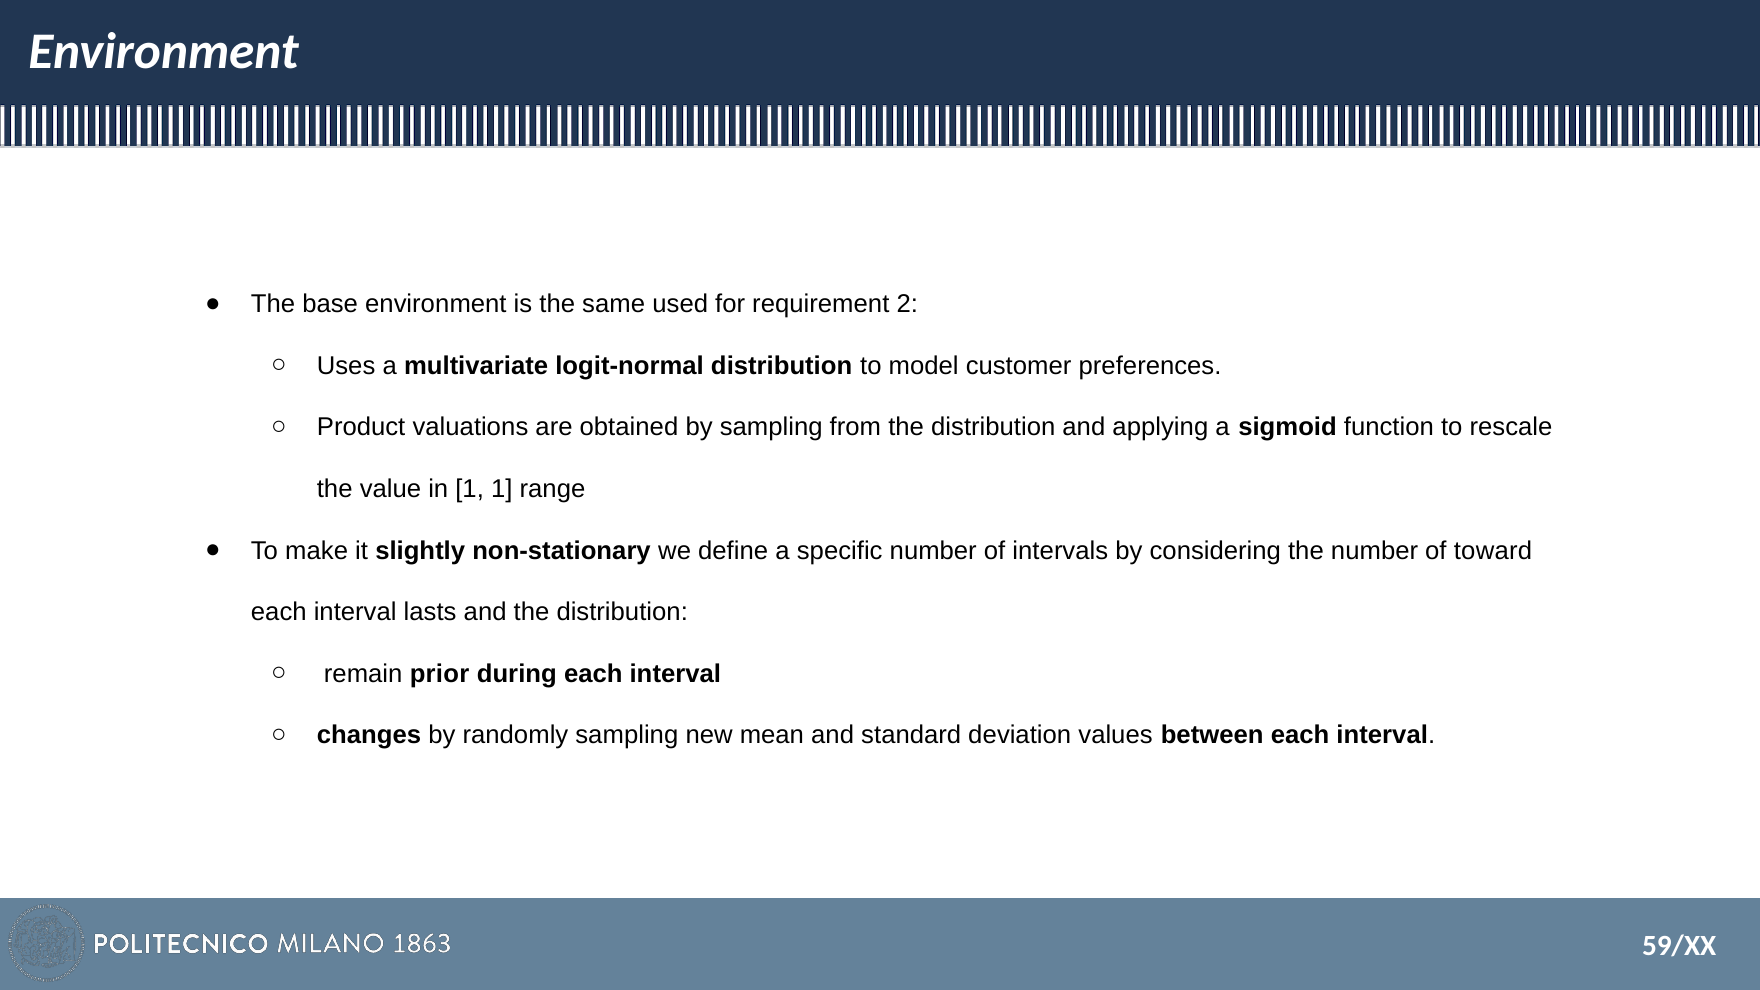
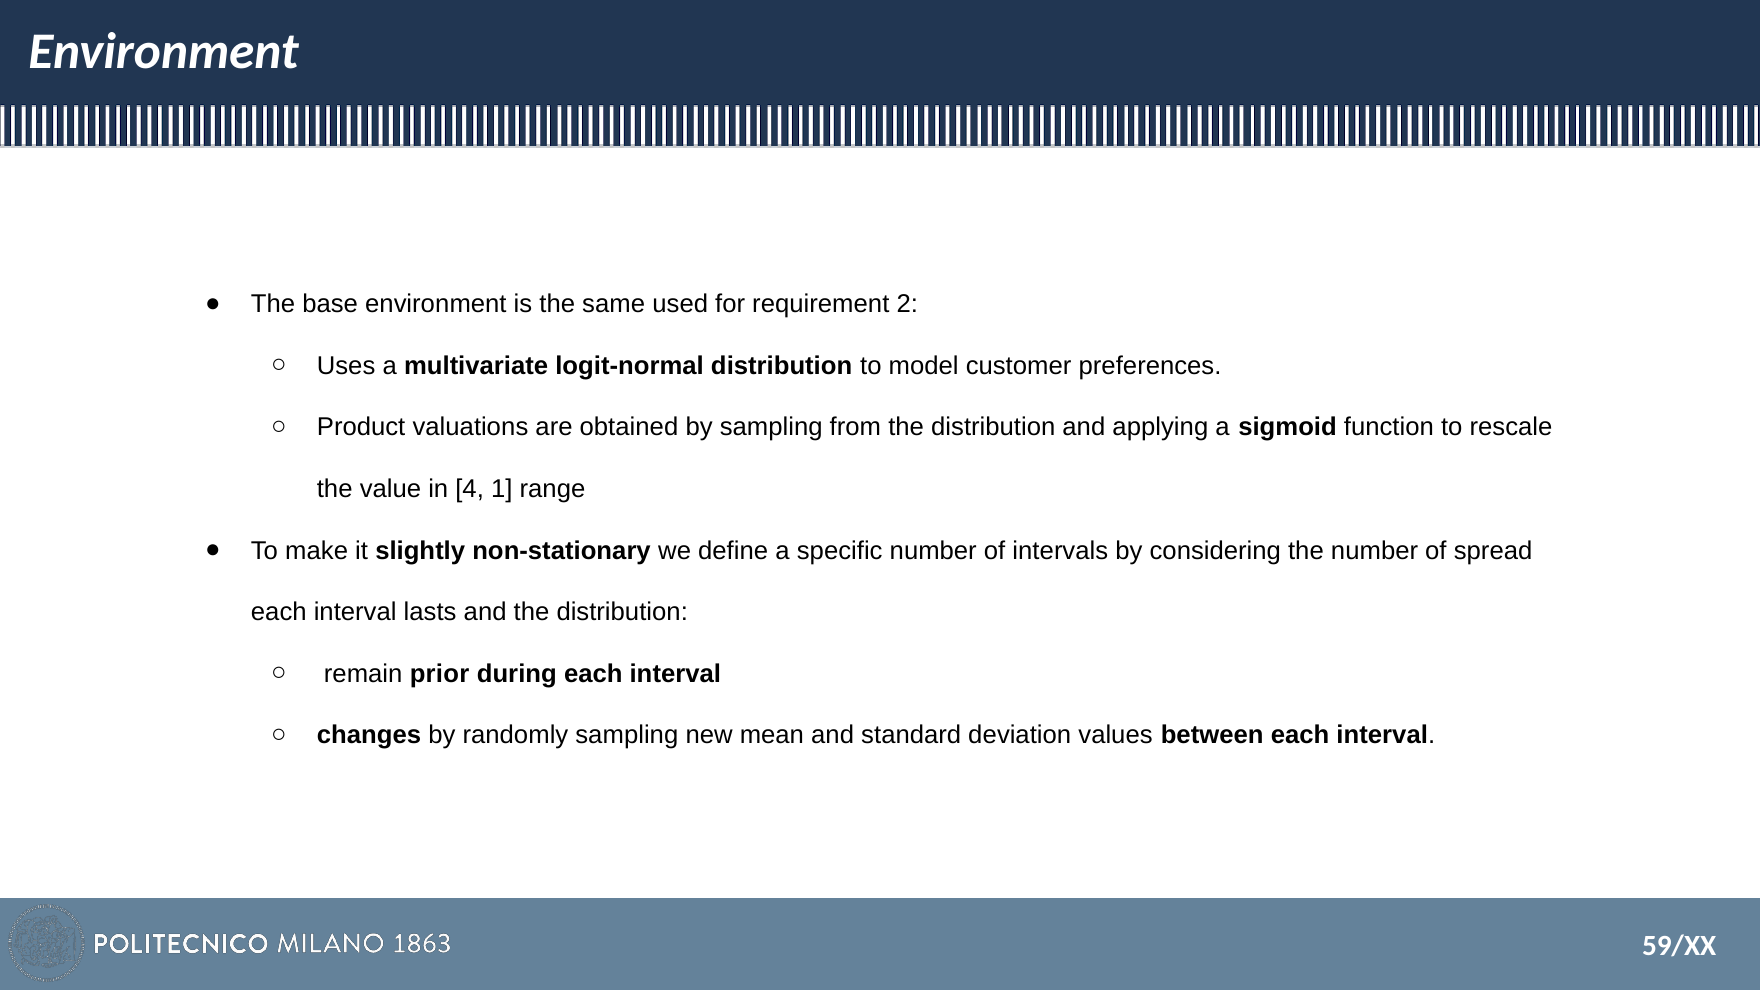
in 1: 1 -> 4
toward: toward -> spread
